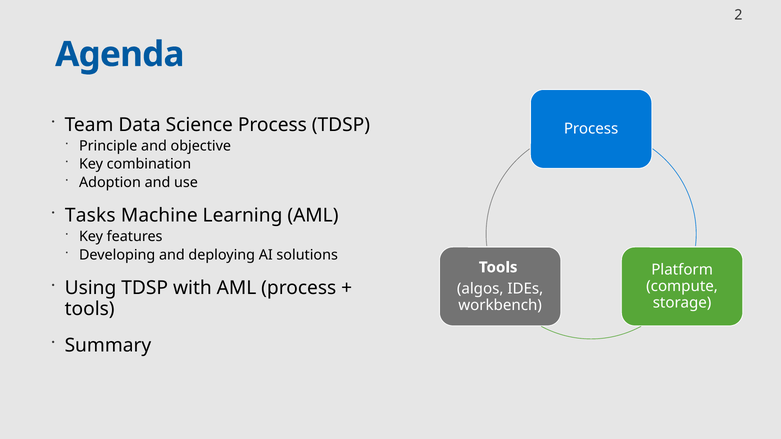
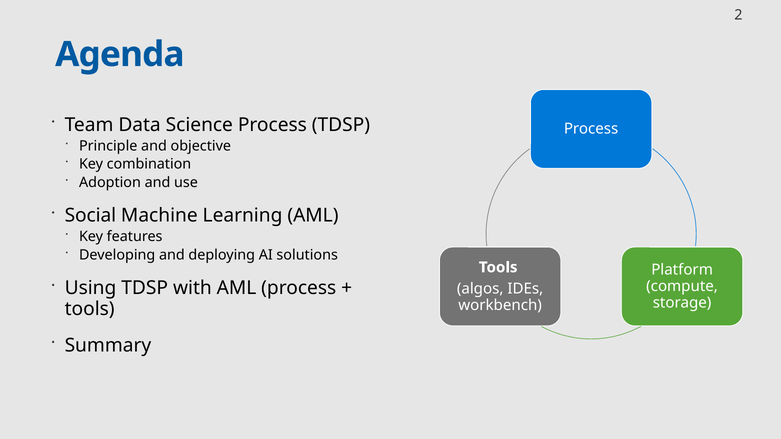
Tasks: Tasks -> Social
